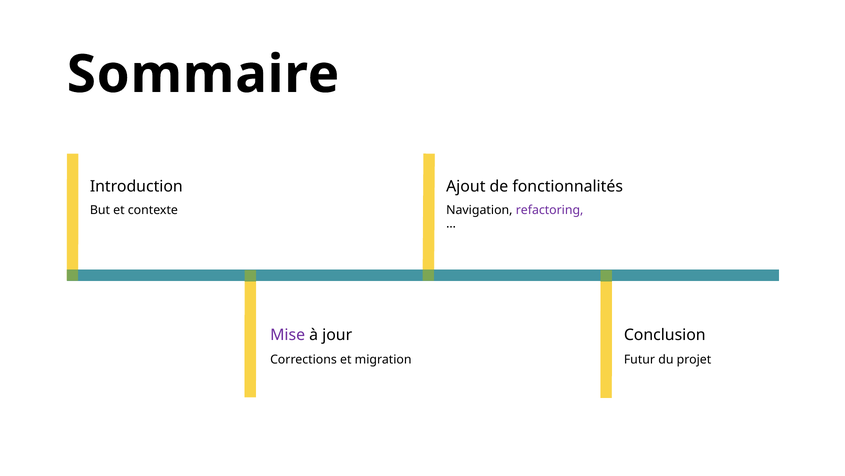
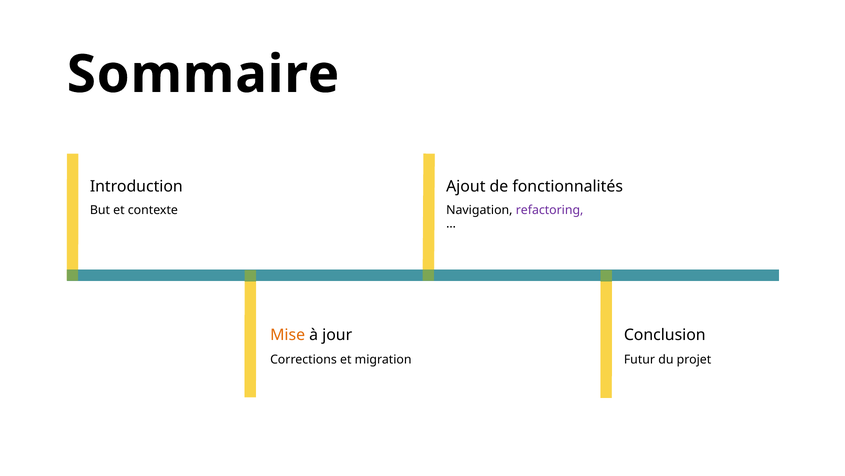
Mise colour: purple -> orange
